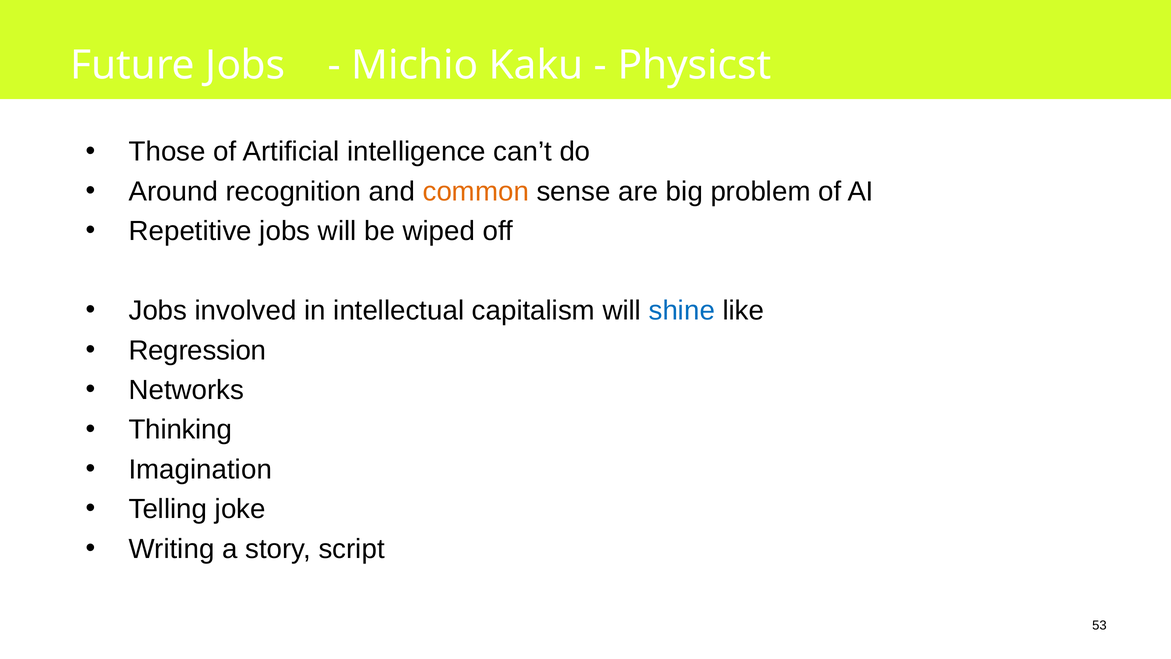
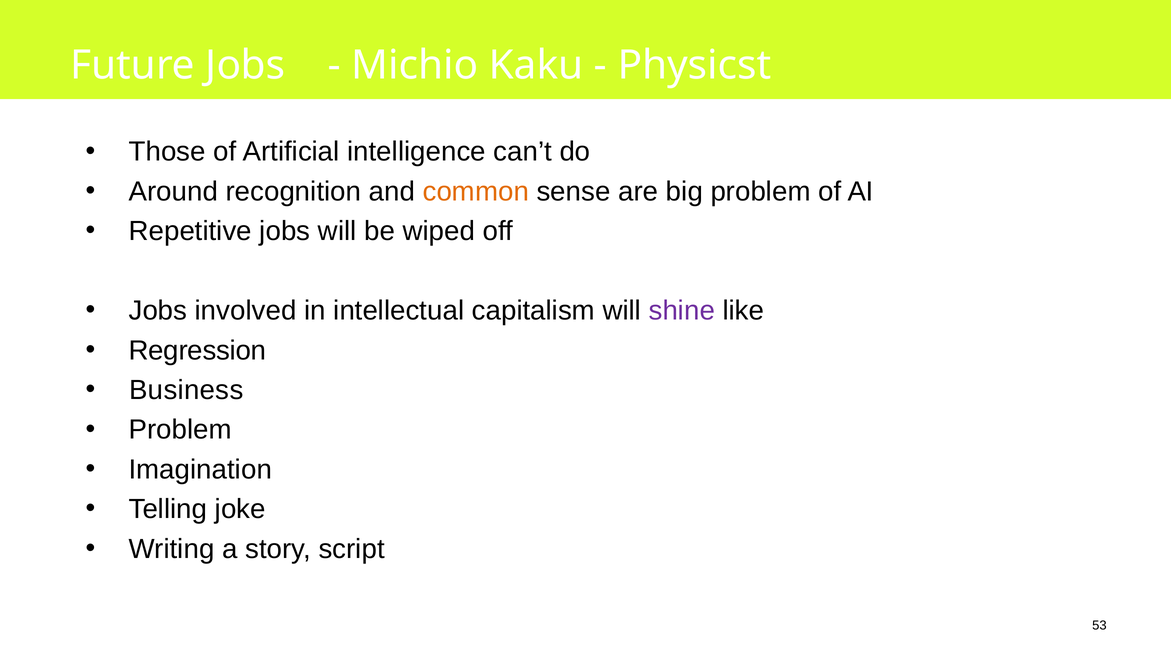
shine colour: blue -> purple
Networks: Networks -> Business
Thinking at (180, 430): Thinking -> Problem
